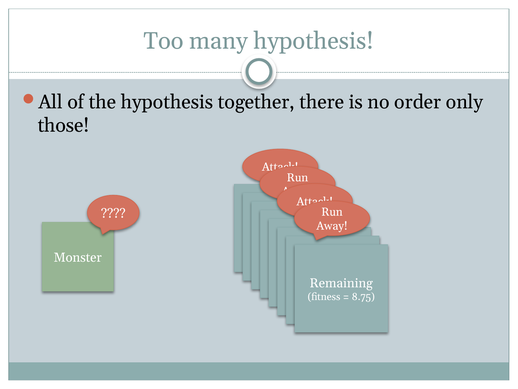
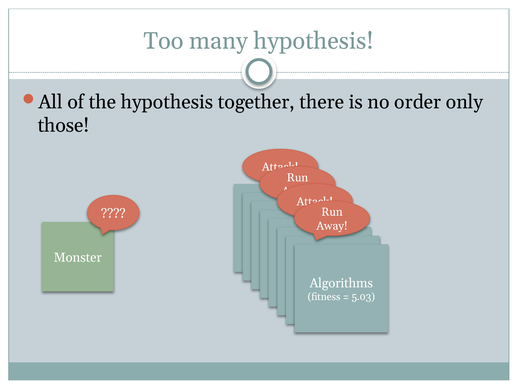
Remaining: Remaining -> Algorithms
8.75: 8.75 -> 5.03
